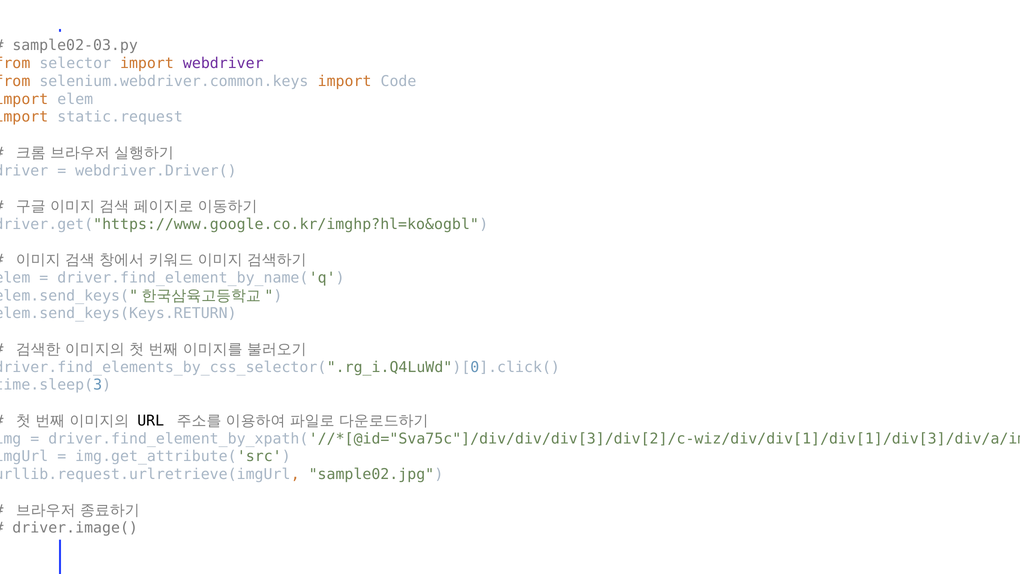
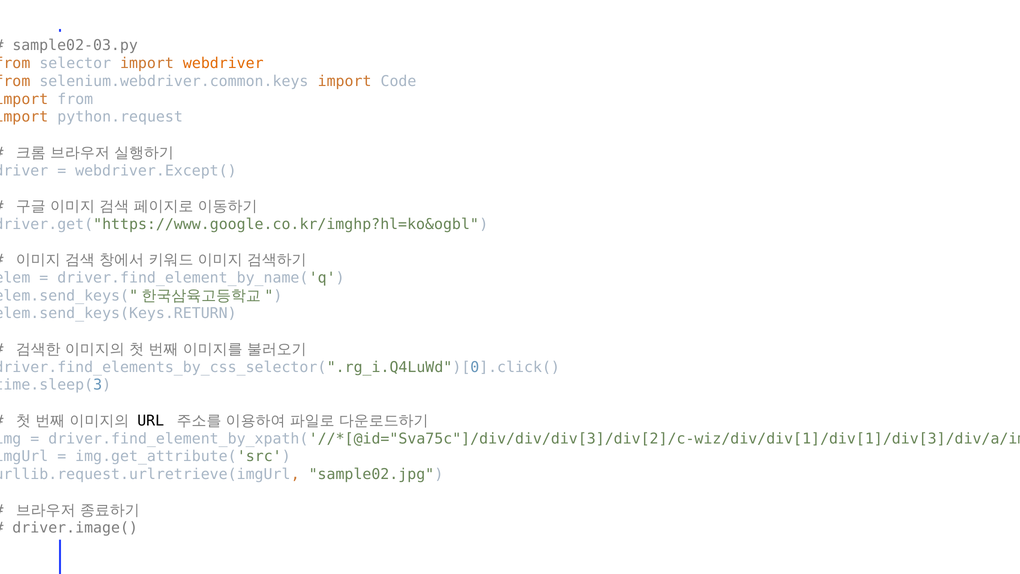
webdriver colour: purple -> orange
elem at (75, 99): elem -> from
static.request: static.request -> python.request
webdriver.Driver(: webdriver.Driver( -> webdriver.Except(
